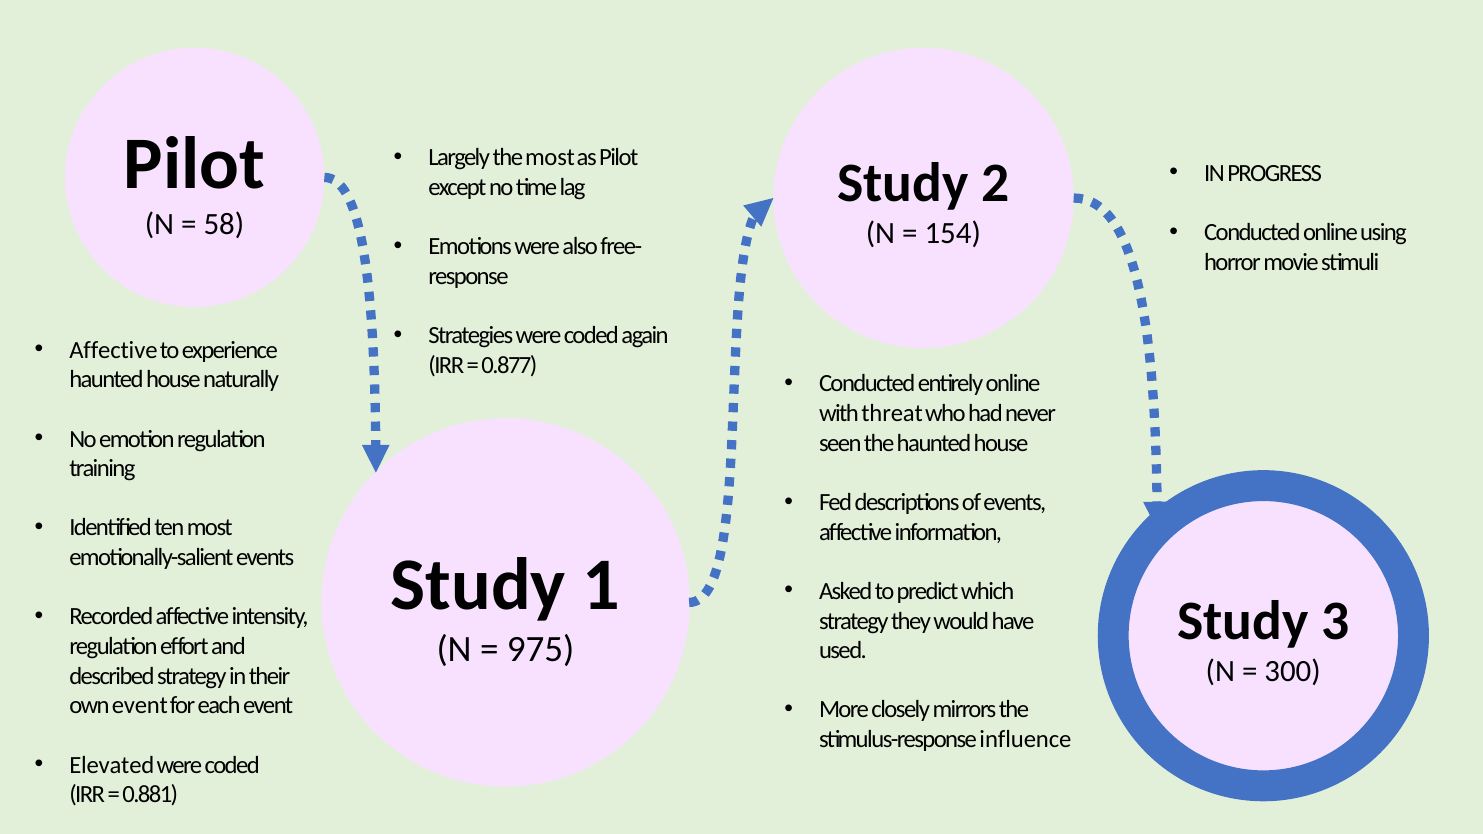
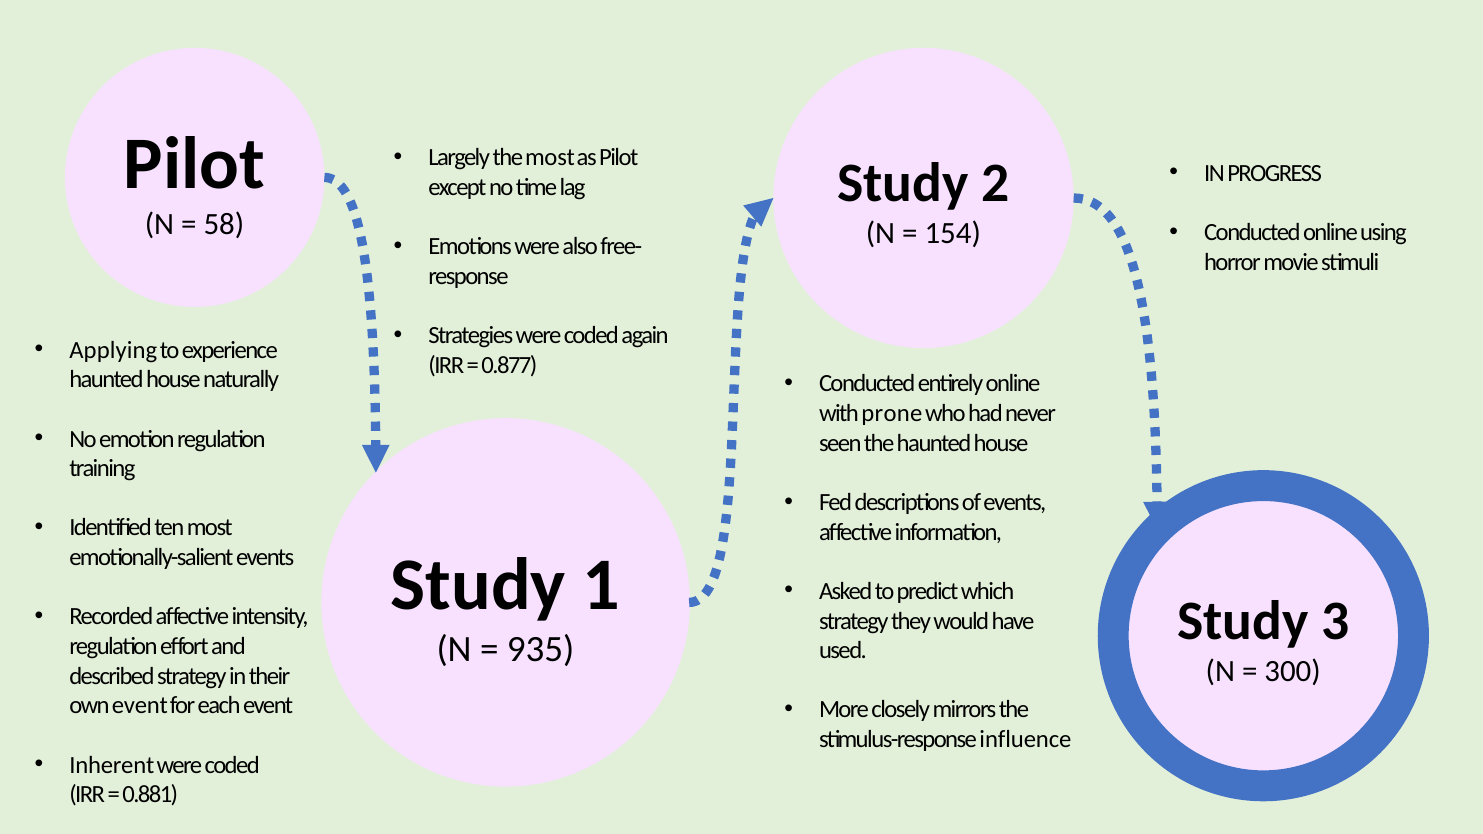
Affective at (113, 350): Affective -> Applying
threat: threat -> prone
975: 975 -> 935
Elevated: Elevated -> Inherent
